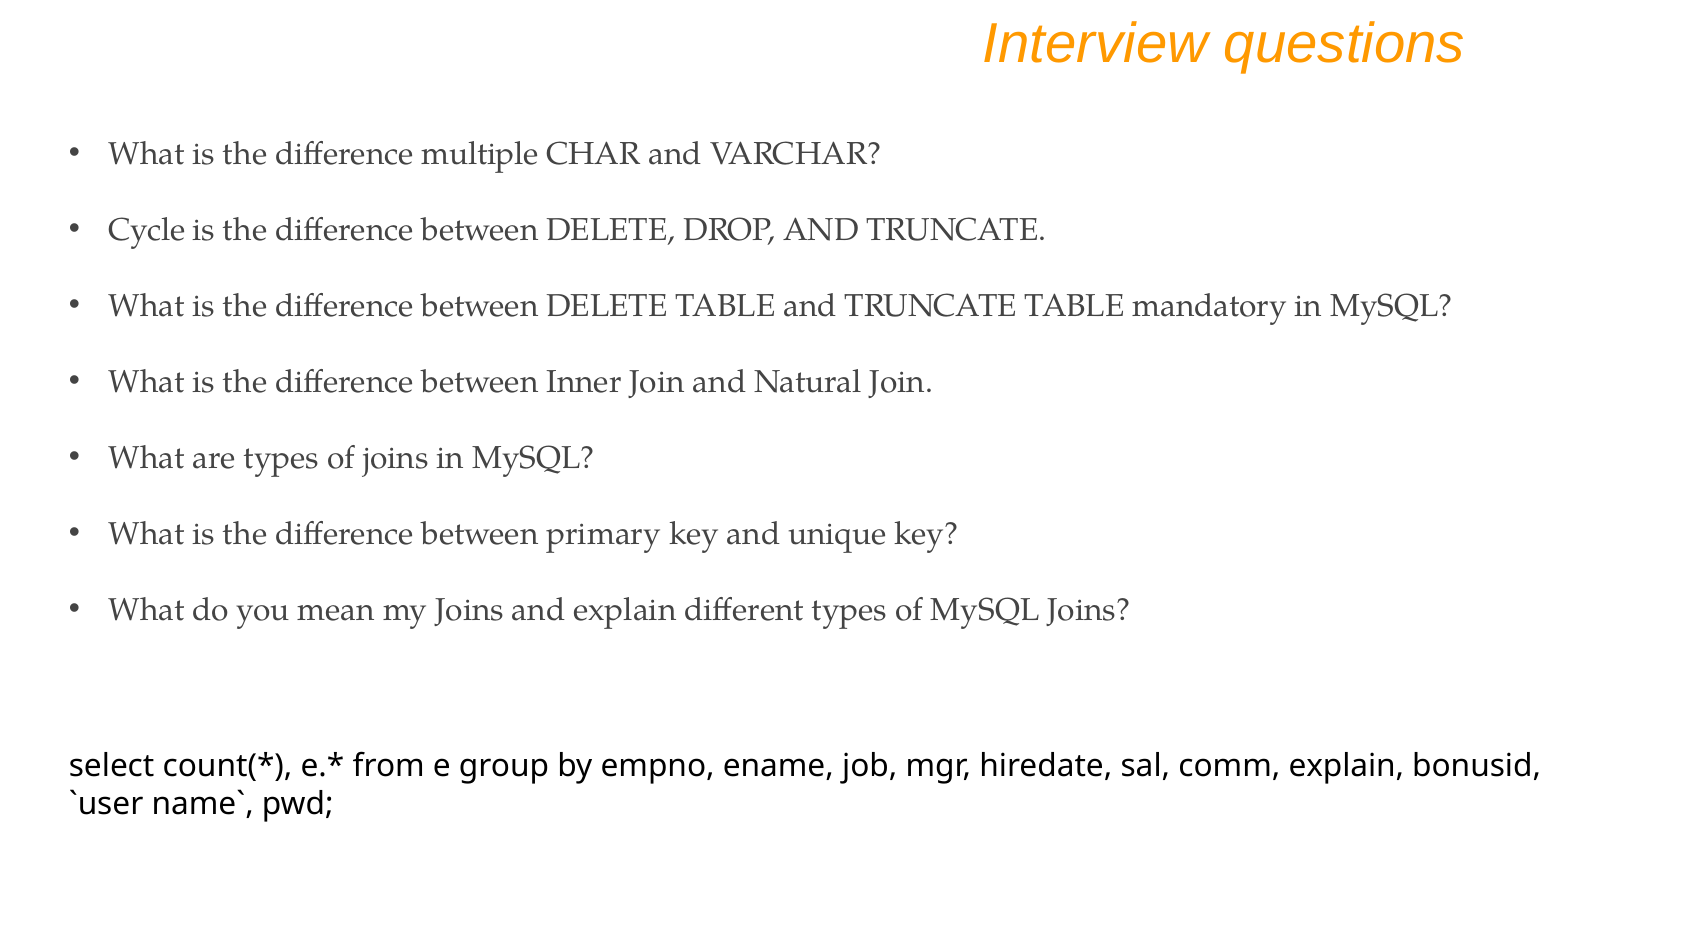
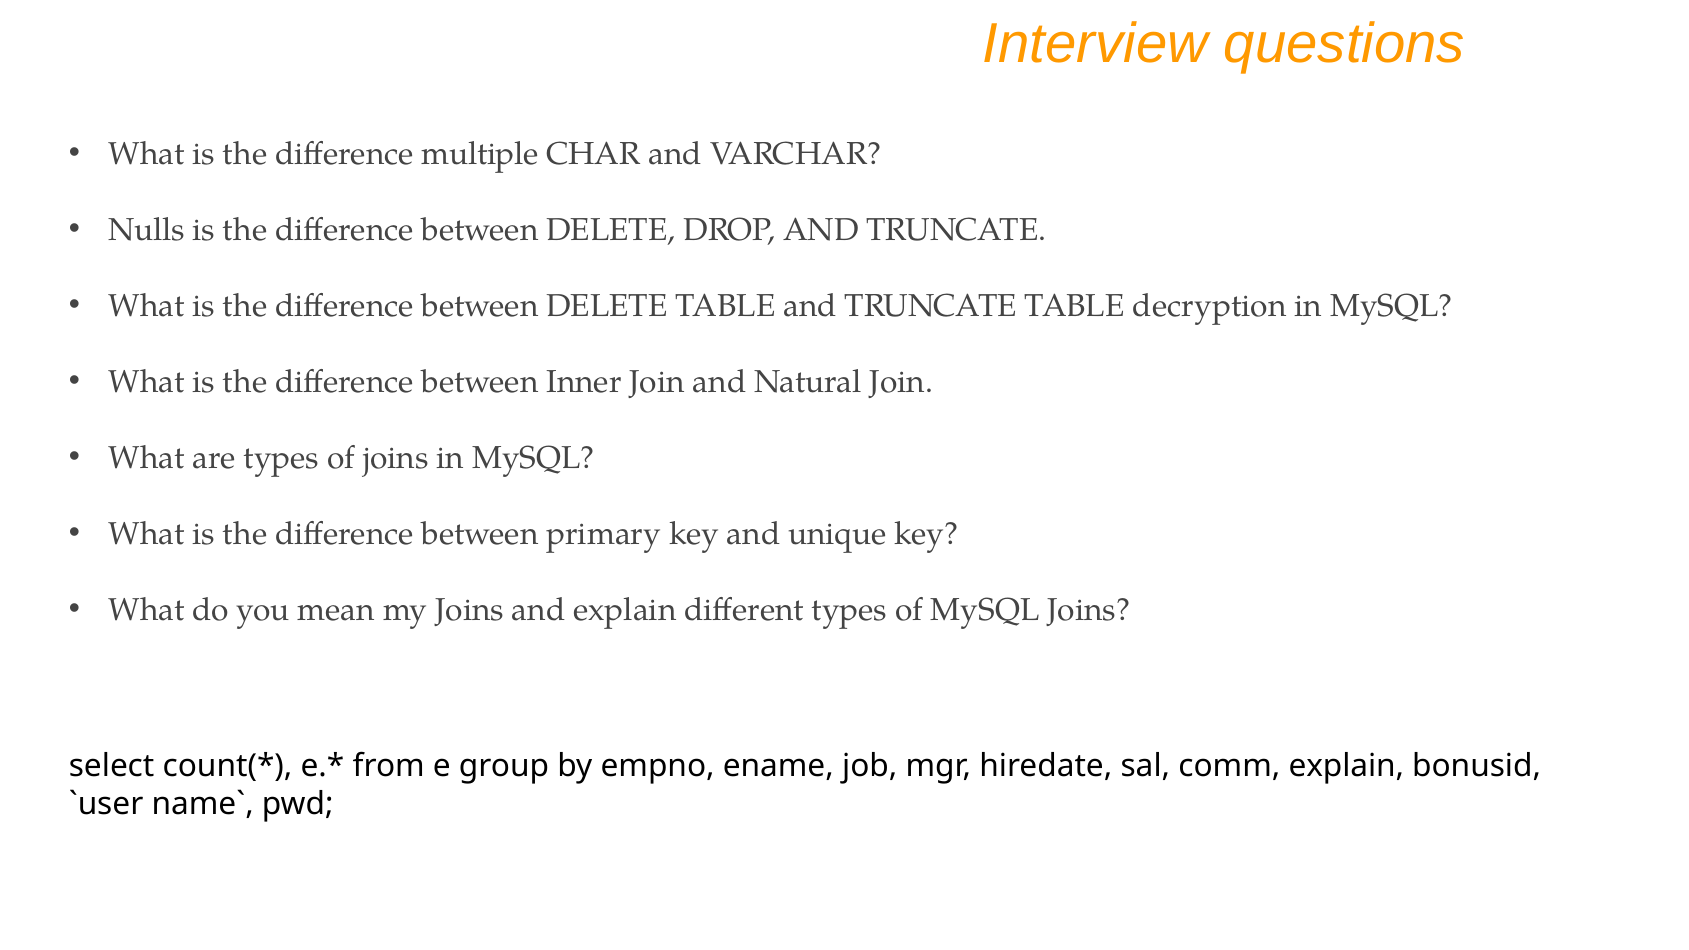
Cycle: Cycle -> Nulls
mandatory: mandatory -> decryption
